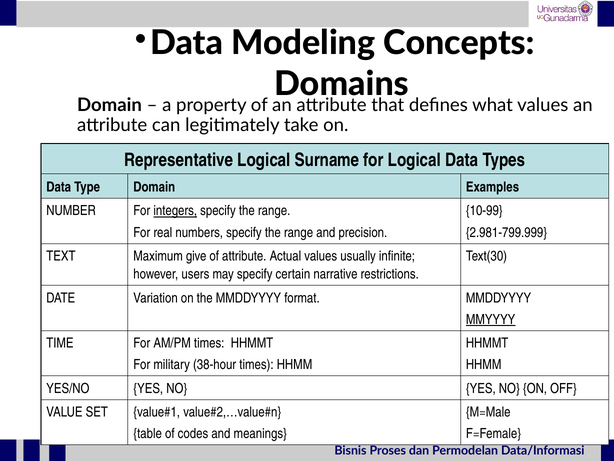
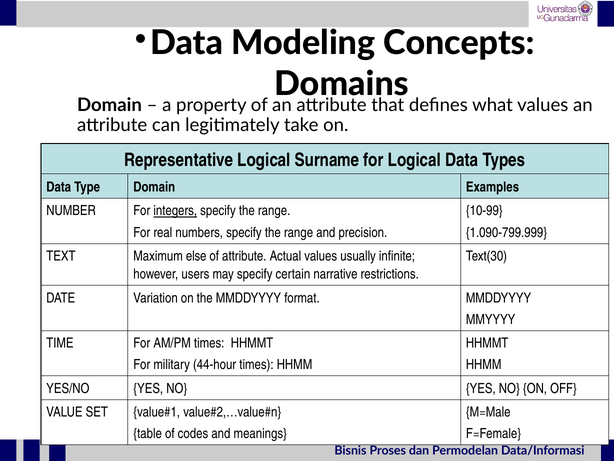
2.981-799.999: 2.981-799.999 -> 1.090-799.999
give: give -> else
MMYYYY underline: present -> none
38-hour: 38-hour -> 44-hour
